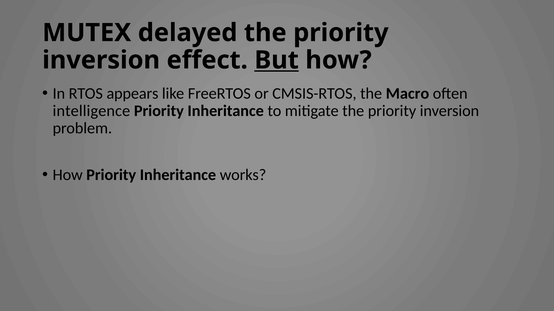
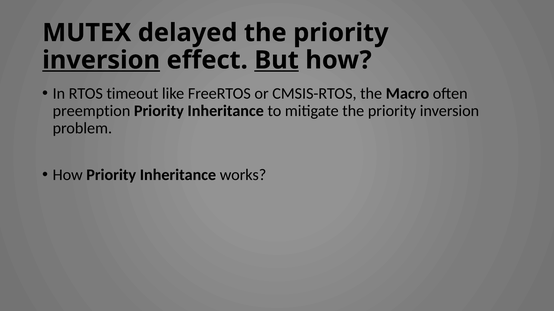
inversion at (101, 60) underline: none -> present
appears: appears -> timeout
intelligence: intelligence -> preemption
